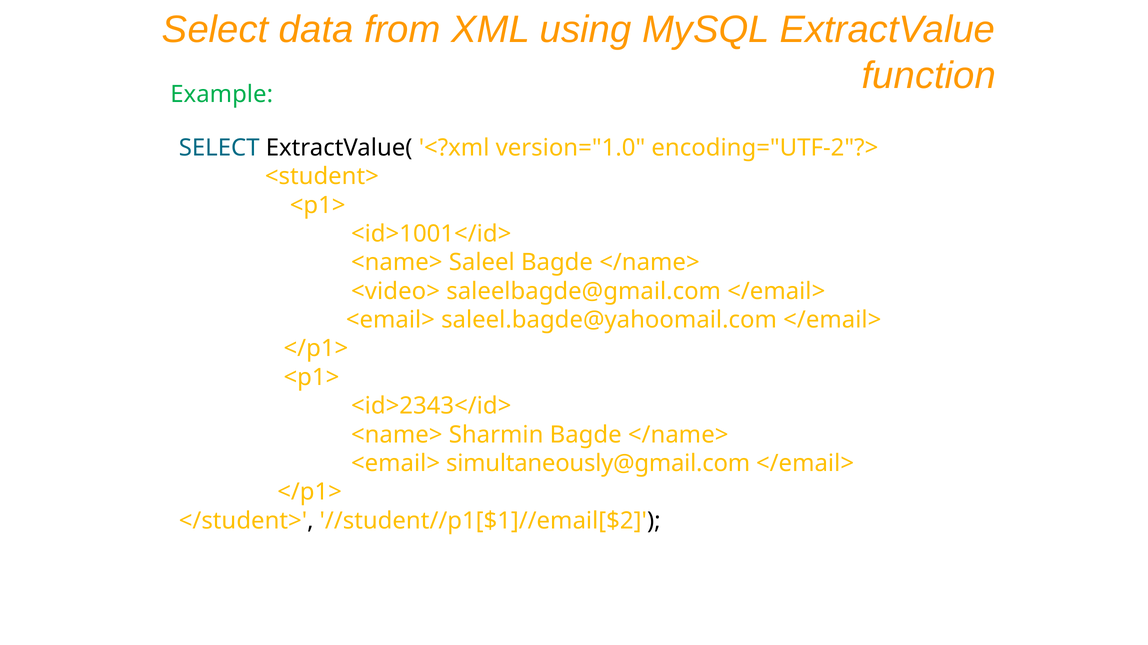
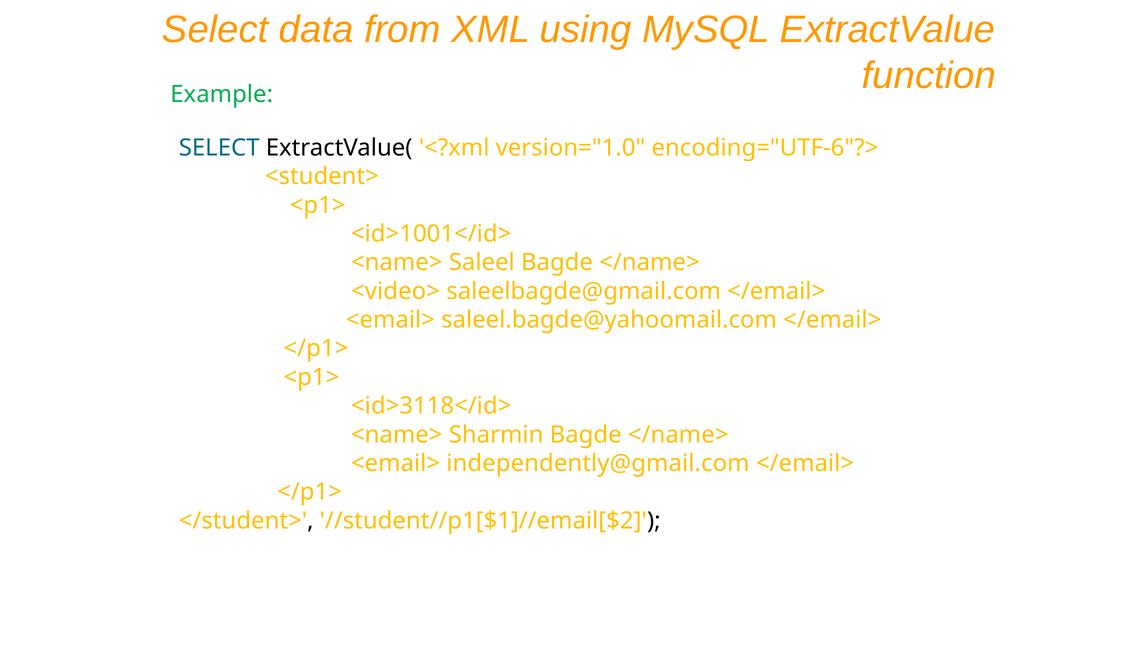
encoding="UTF-2"?>: encoding="UTF-2"?> -> encoding="UTF-6"?>
<id>2343</id>: <id>2343</id> -> <id>3118</id>
simultaneously@gmail.com: simultaneously@gmail.com -> independently@gmail.com
